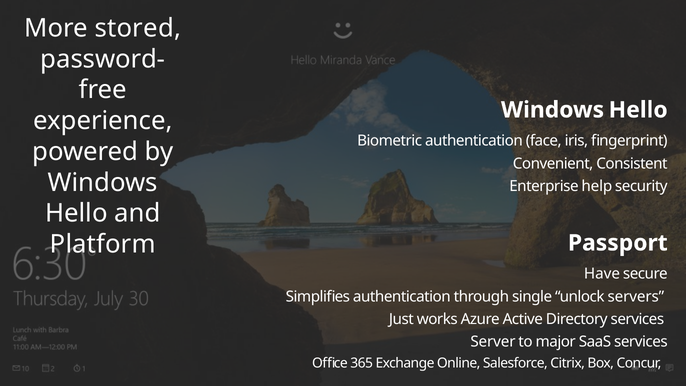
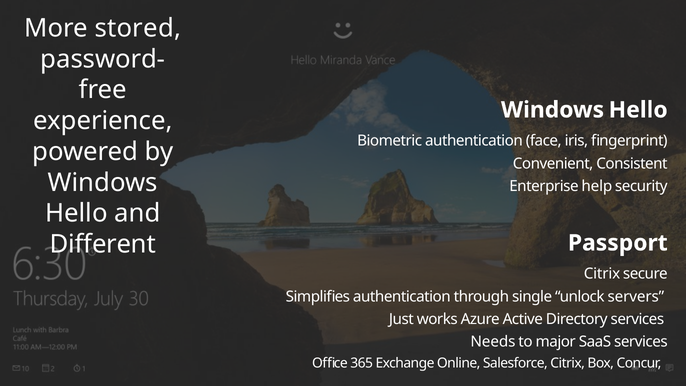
Platform: Platform -> Different
Have at (602, 274): Have -> Citrix
Server: Server -> Needs
